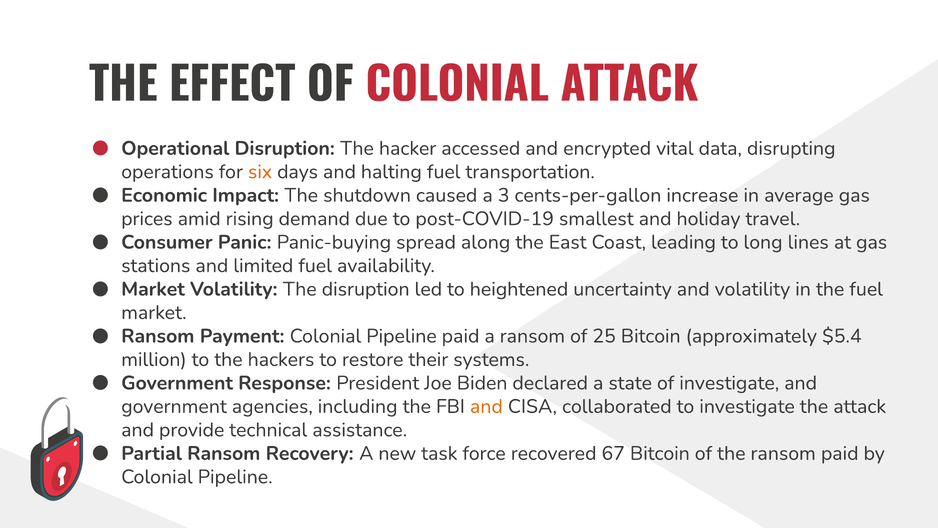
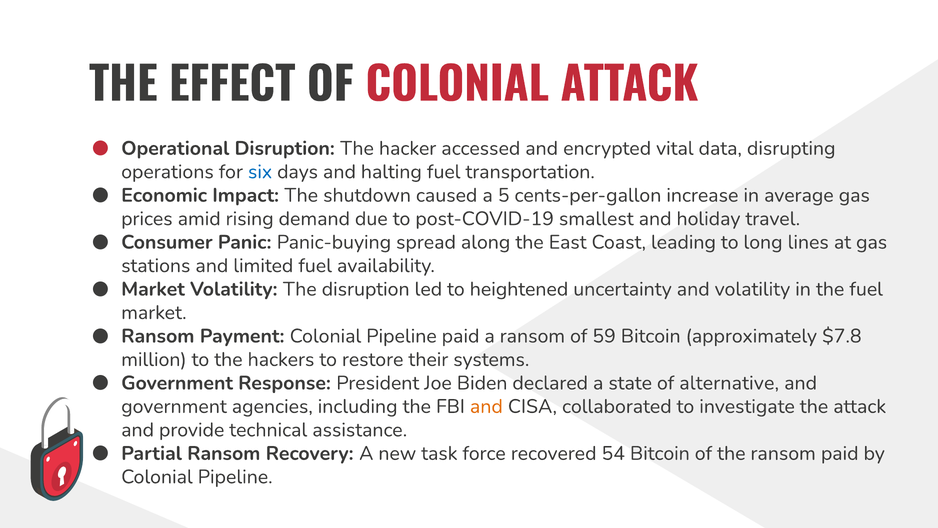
six colour: orange -> blue
3: 3 -> 5
25: 25 -> 59
$5.4: $5.4 -> $7.8
of investigate: investigate -> alternative
67: 67 -> 54
